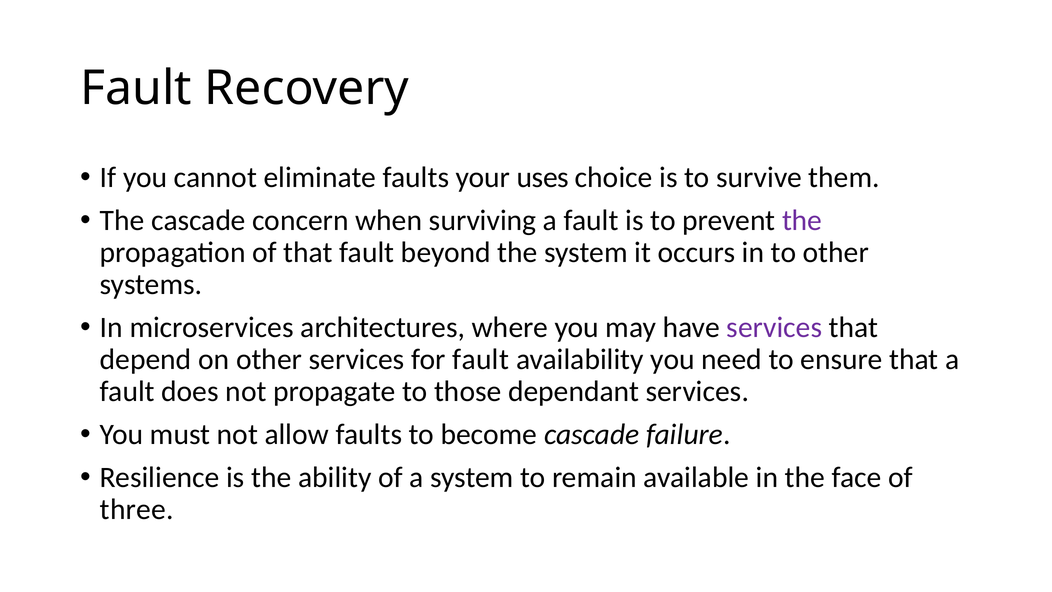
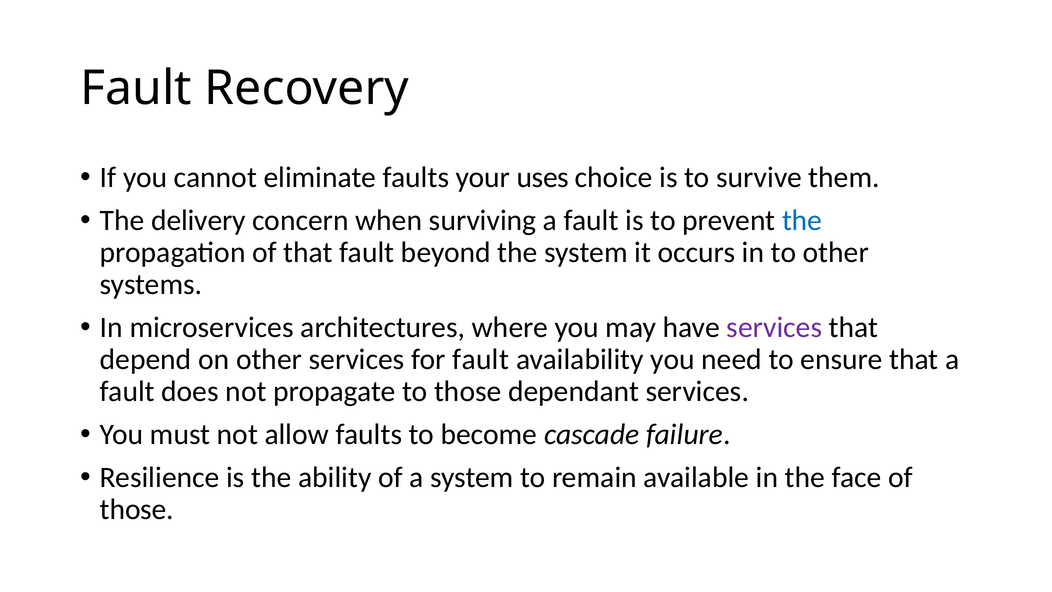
The cascade: cascade -> delivery
the at (802, 220) colour: purple -> blue
three at (137, 509): three -> those
